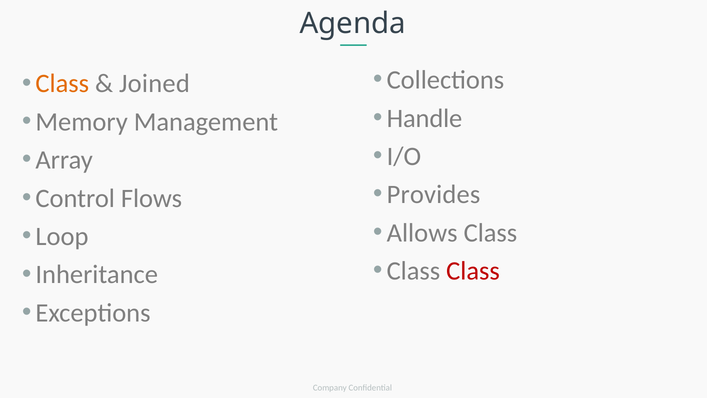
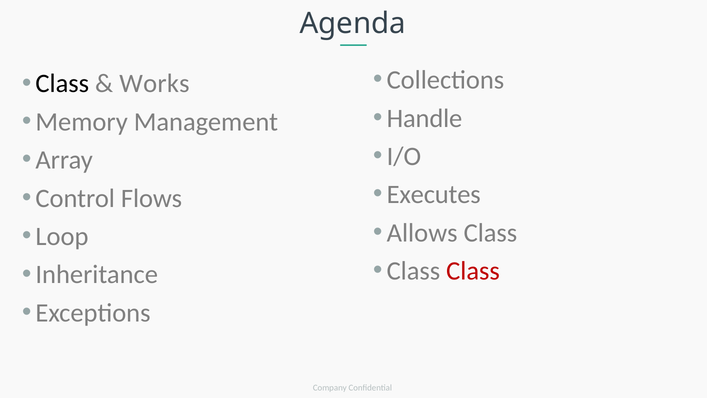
Class at (62, 84) colour: orange -> black
Joined: Joined -> Works
Provides: Provides -> Executes
